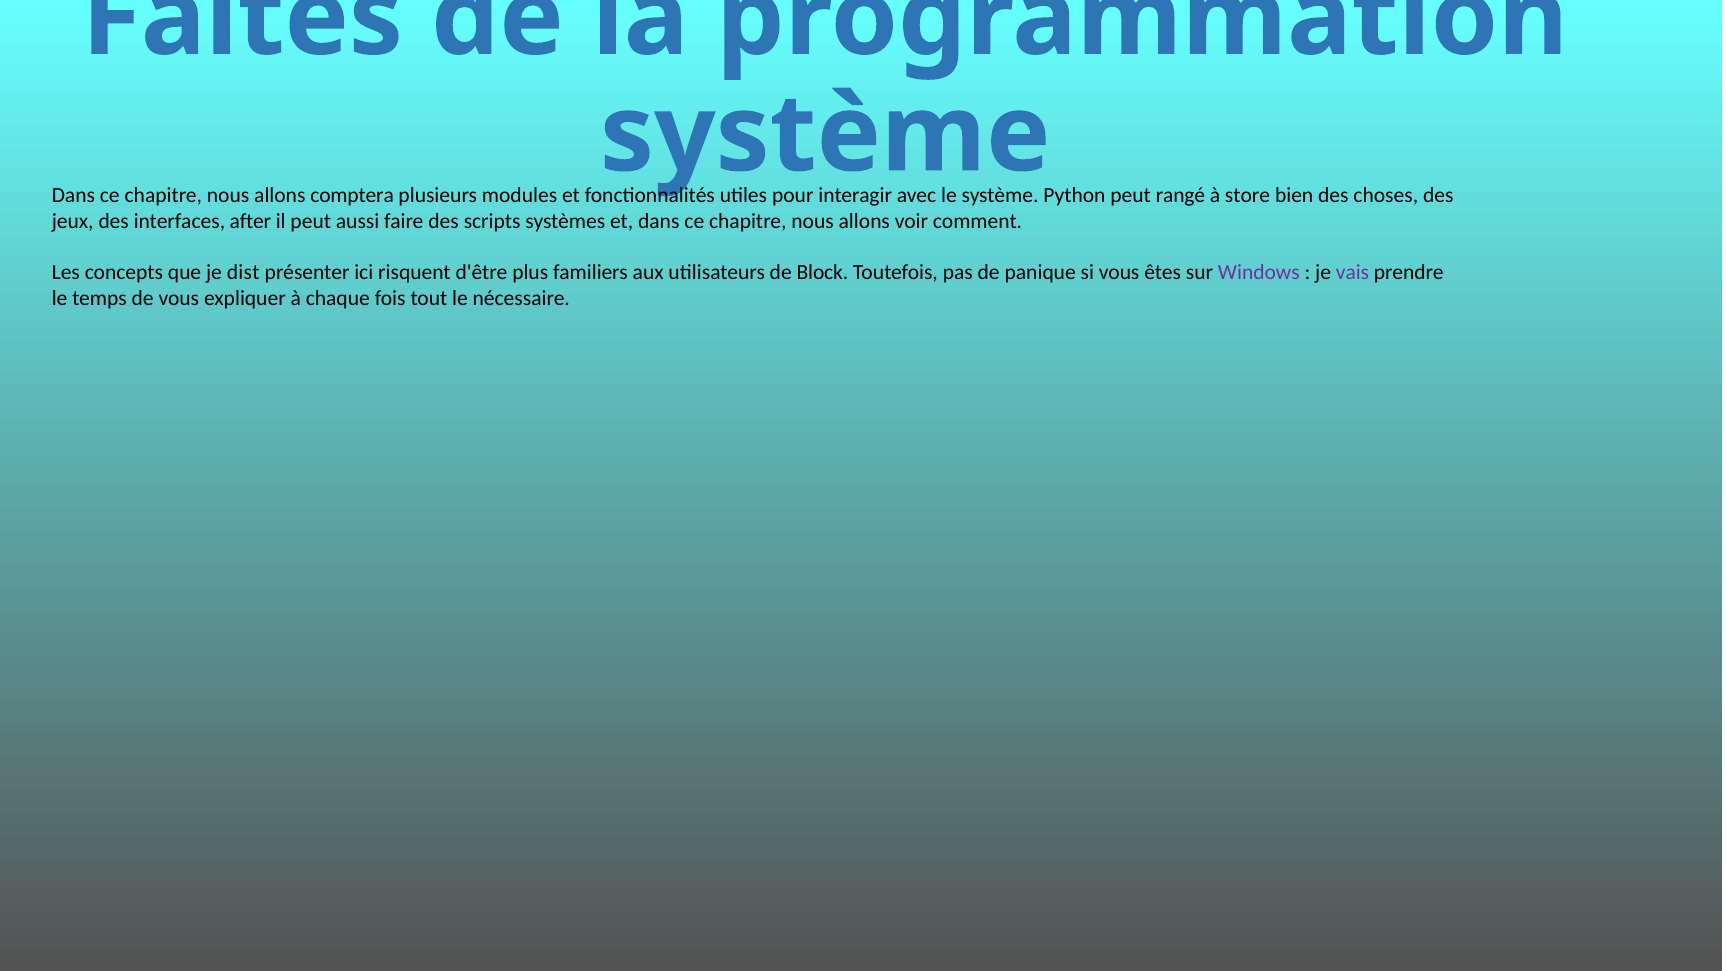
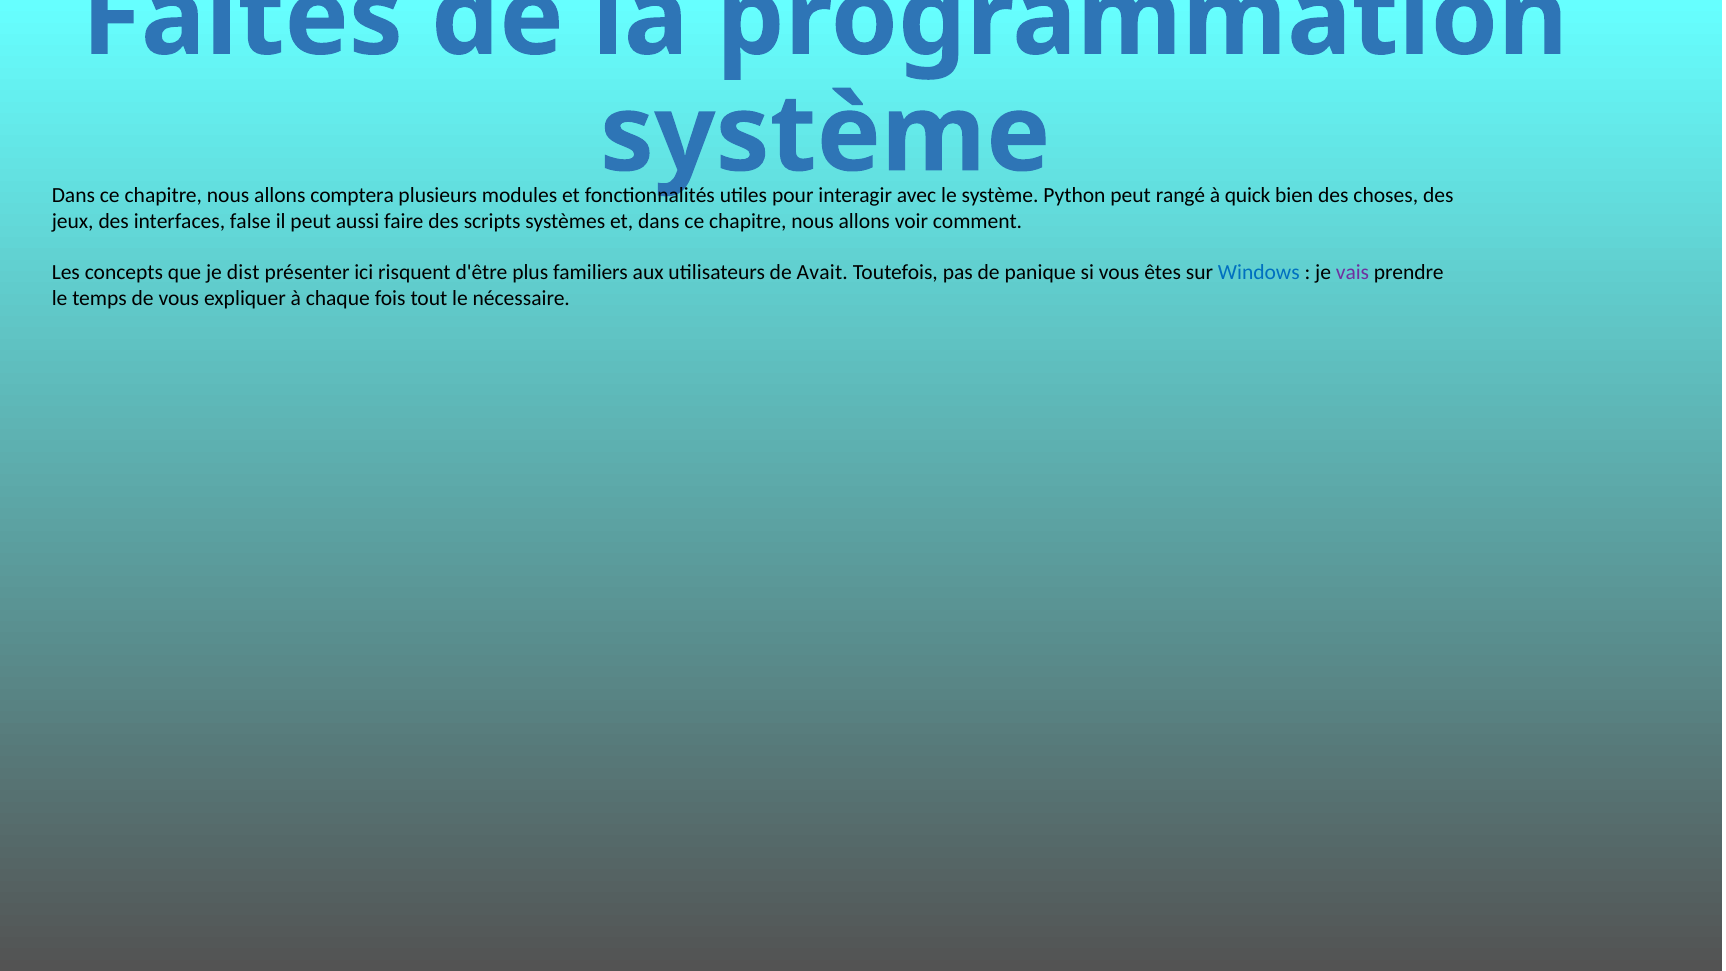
store: store -> quick
after: after -> false
Block: Block -> Avait
Windows colour: purple -> blue
